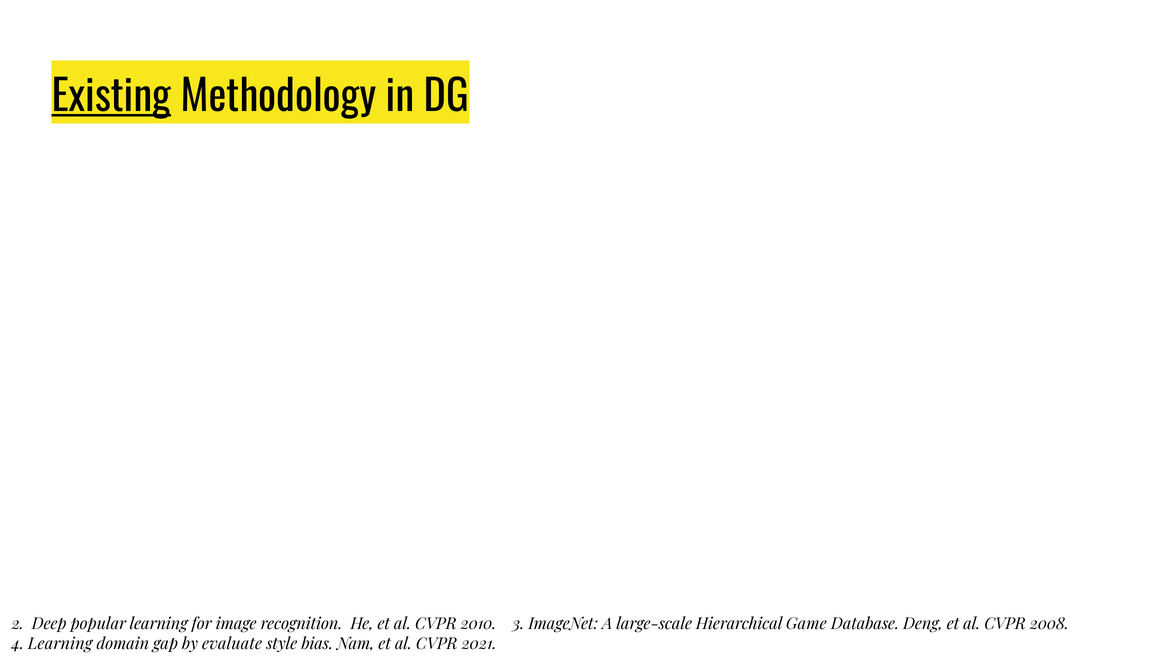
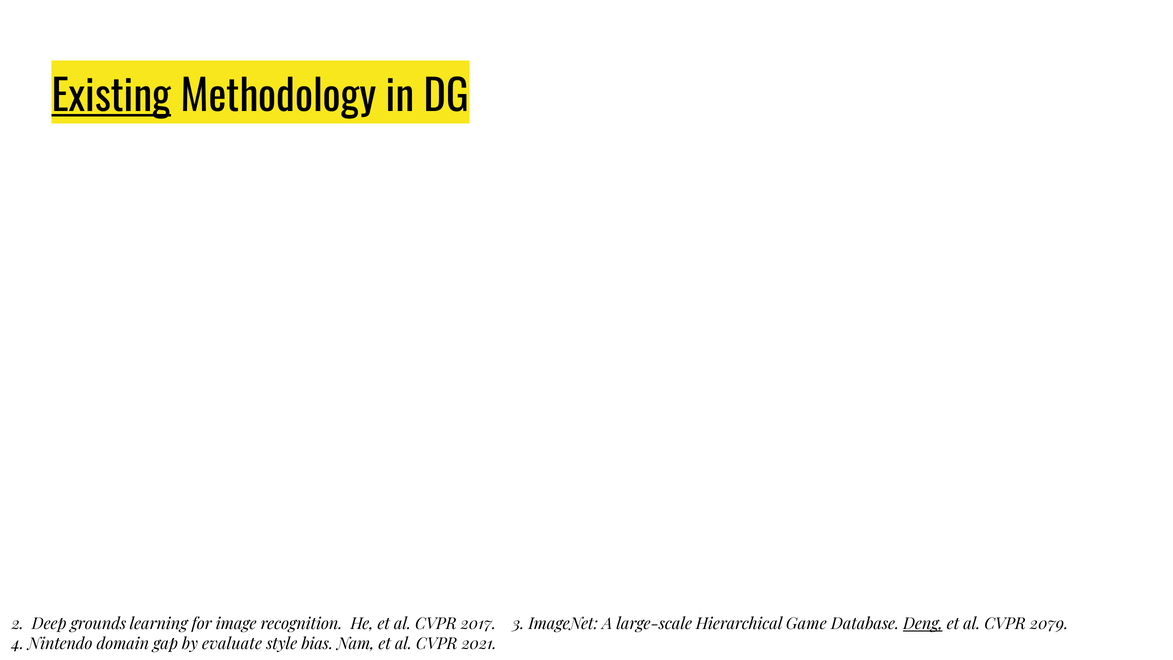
popular: popular -> grounds
2010: 2010 -> 2017
Deng underline: none -> present
2008: 2008 -> 2079
4 Learning: Learning -> Nintendo
